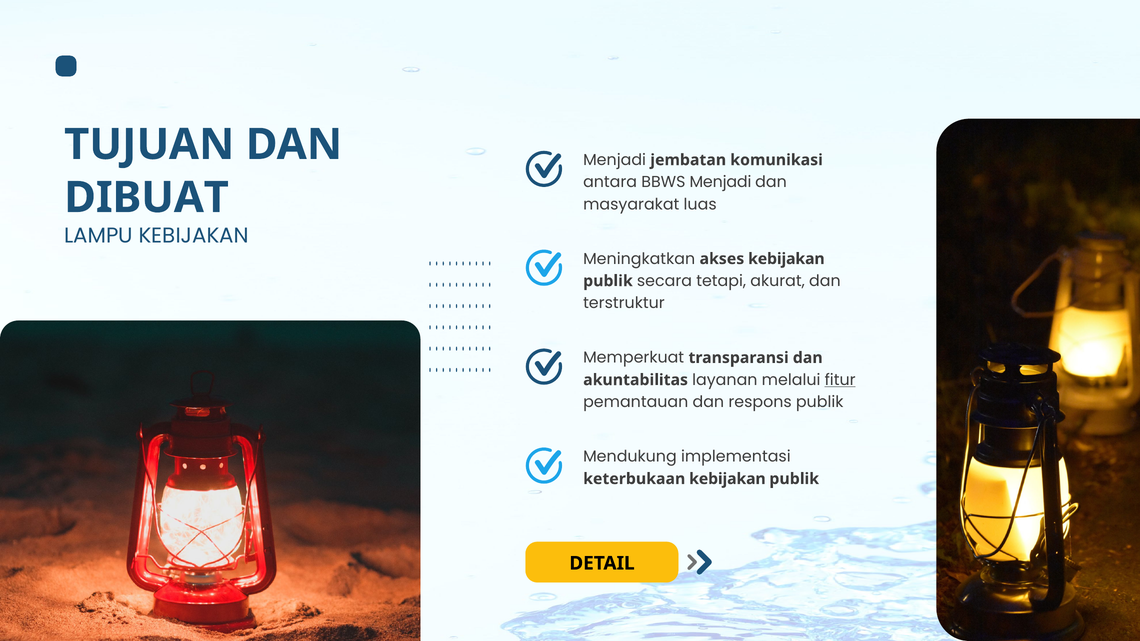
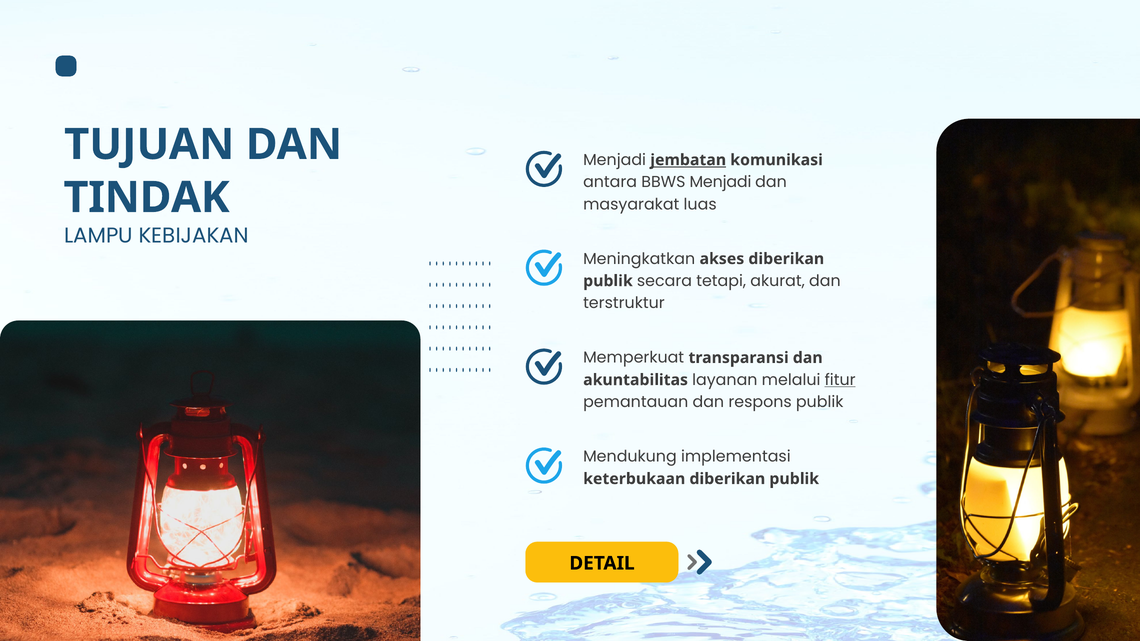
jembatan underline: none -> present
DIBUAT: DIBUAT -> TINDAK
akses kebijakan: kebijakan -> diberikan
keterbukaan kebijakan: kebijakan -> diberikan
